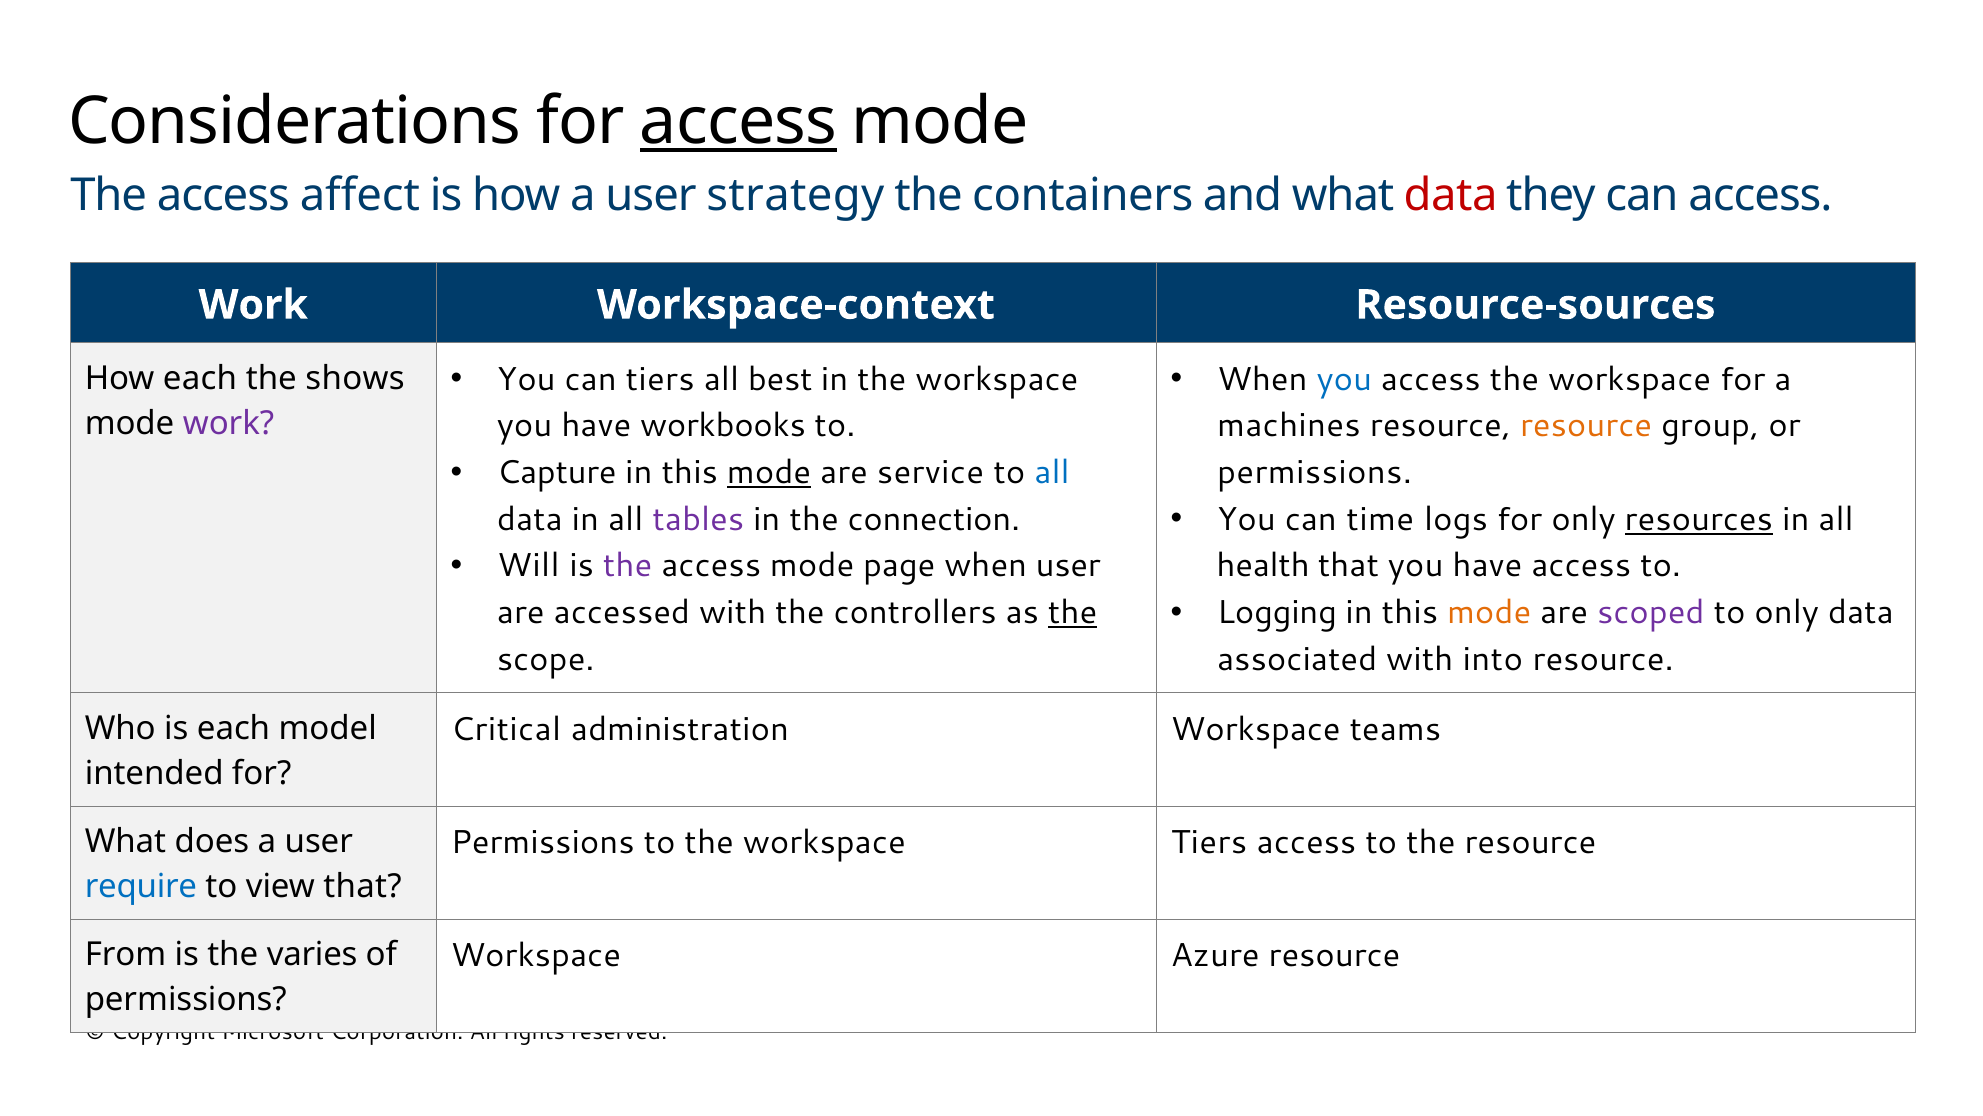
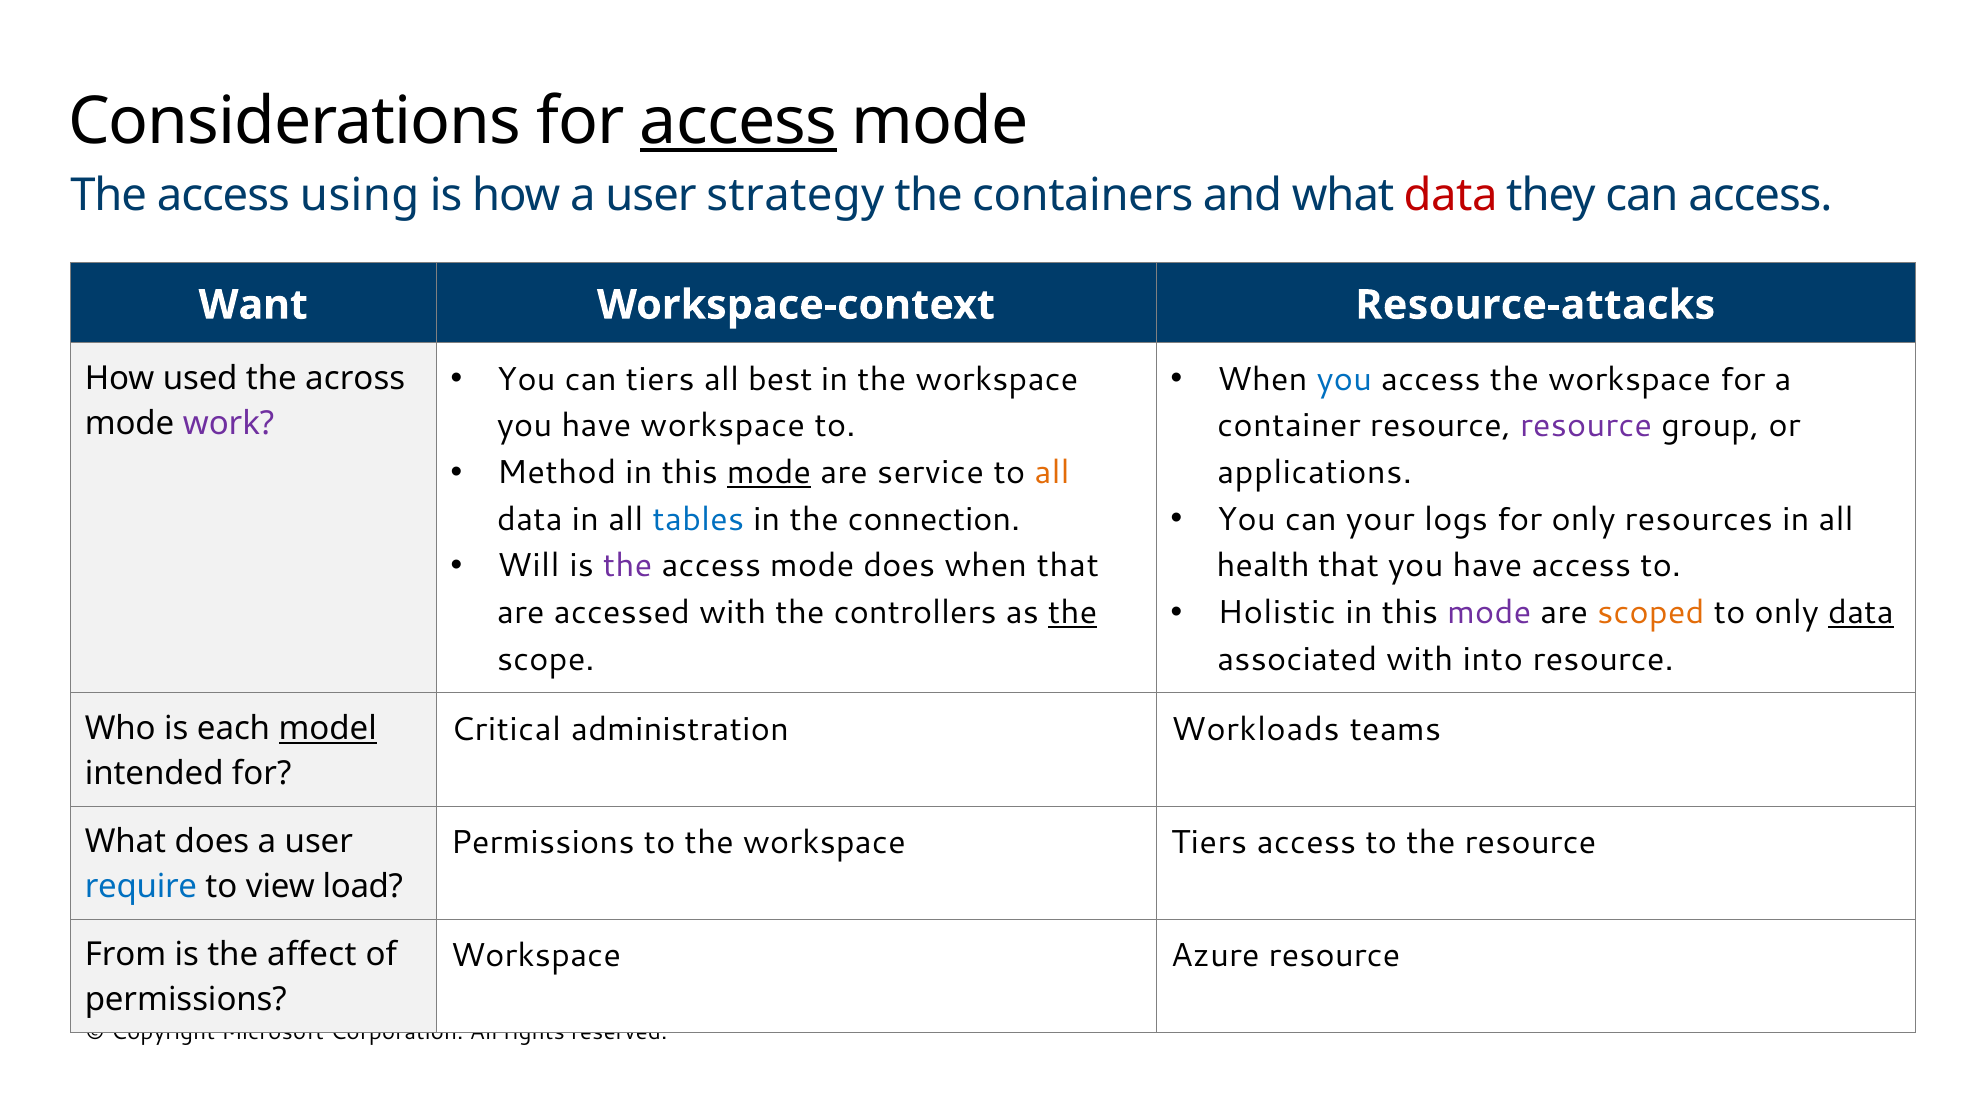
affect: affect -> using
Work at (253, 305): Work -> Want
Resource-sources: Resource-sources -> Resource-attacks
How each: each -> used
shows: shows -> across
have workbooks: workbooks -> workspace
machines: machines -> container
resource at (1586, 426) colour: orange -> purple
Capture: Capture -> Method
all at (1052, 472) colour: blue -> orange
permissions at (1315, 472): permissions -> applications
time: time -> your
resources underline: present -> none
tables colour: purple -> blue
mode page: page -> does
when user: user -> that
Logging: Logging -> Holistic
mode at (1489, 612) colour: orange -> purple
scoped colour: purple -> orange
data at (1861, 612) underline: none -> present
administration Workspace: Workspace -> Workloads
model underline: none -> present
view that: that -> load
varies: varies -> affect
